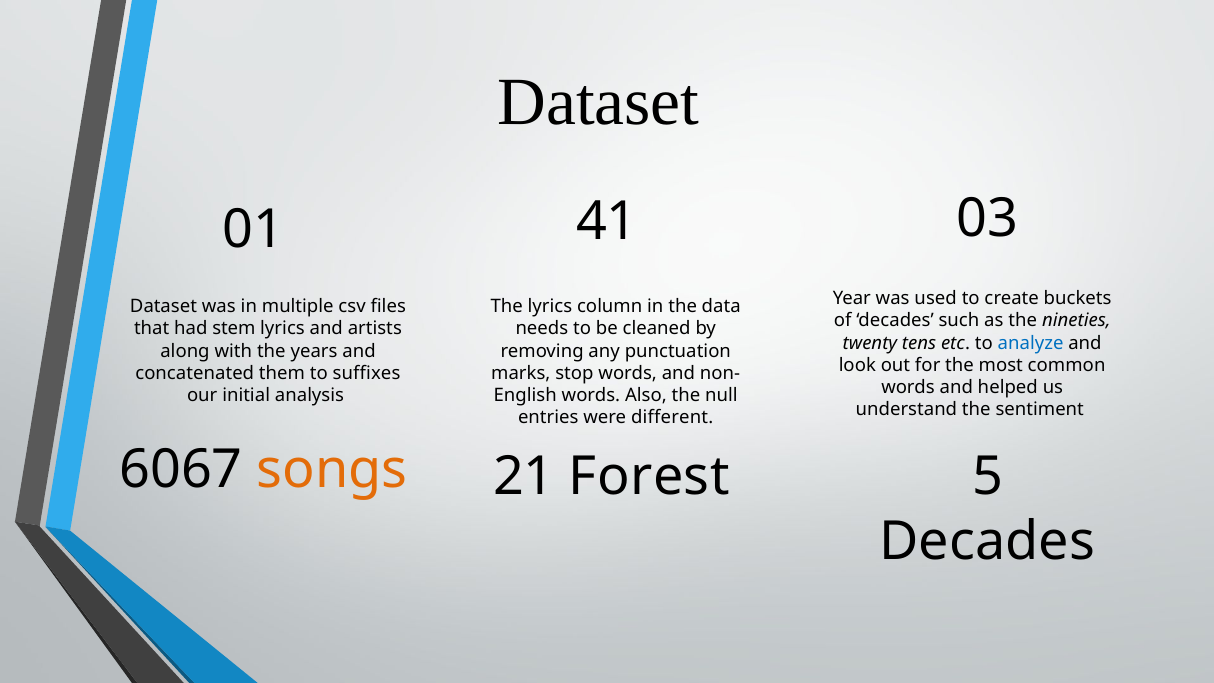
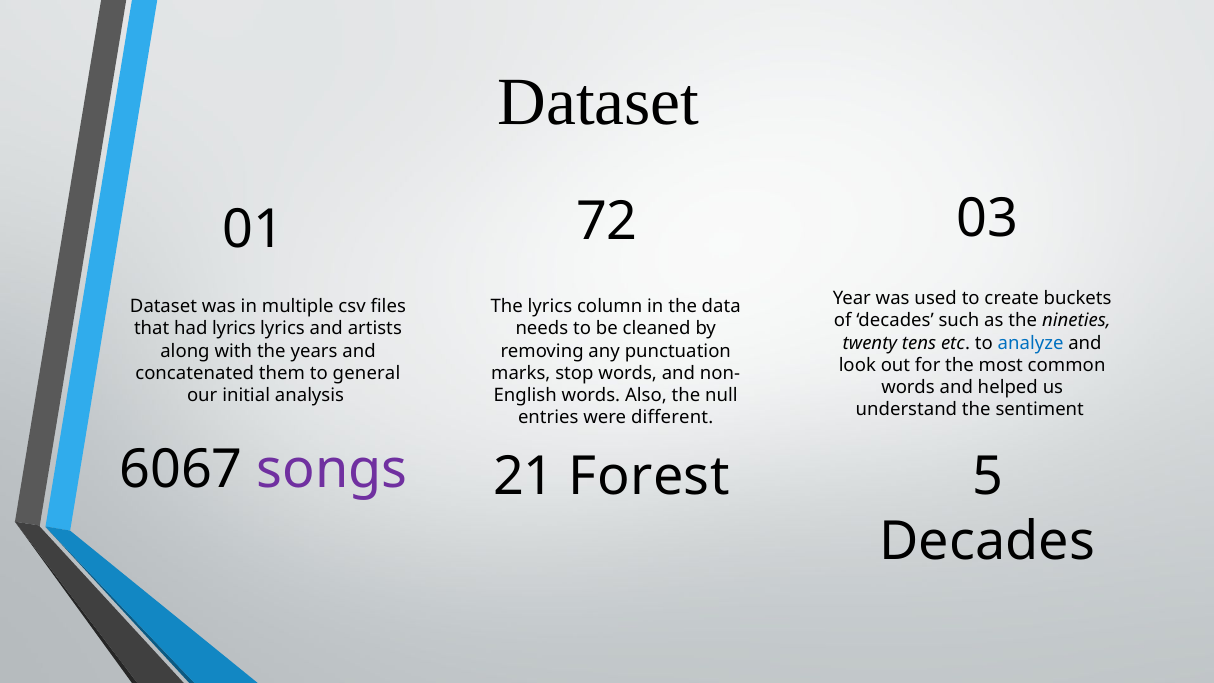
41: 41 -> 72
had stem: stem -> lyrics
suffixes: suffixes -> general
songs colour: orange -> purple
